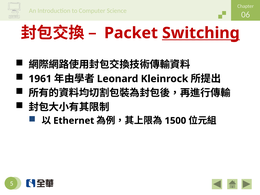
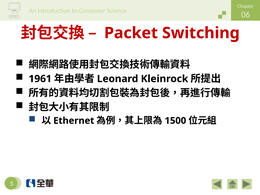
Switching underline: present -> none
